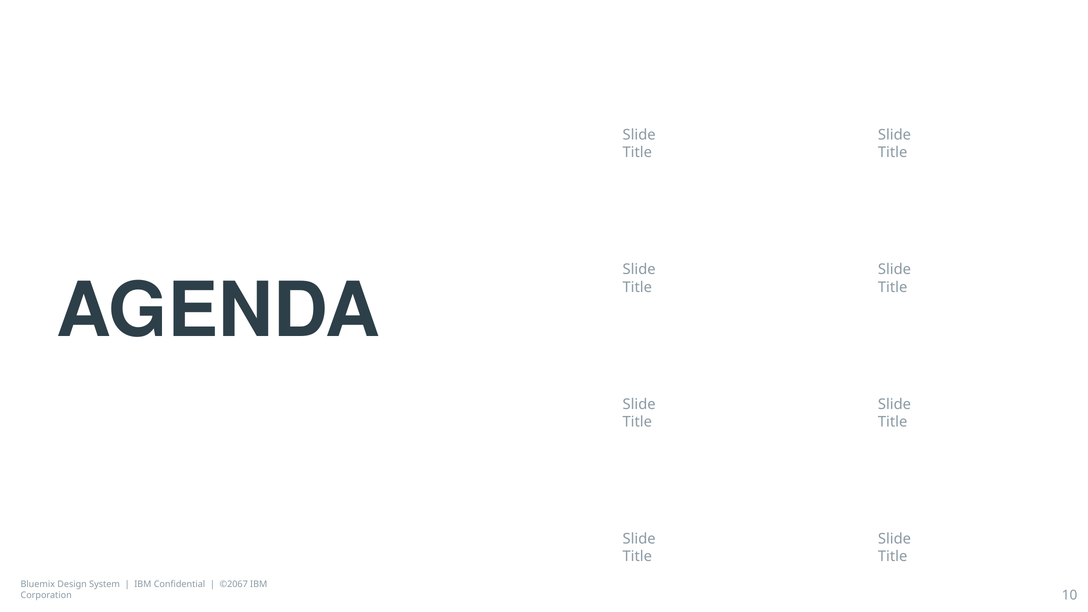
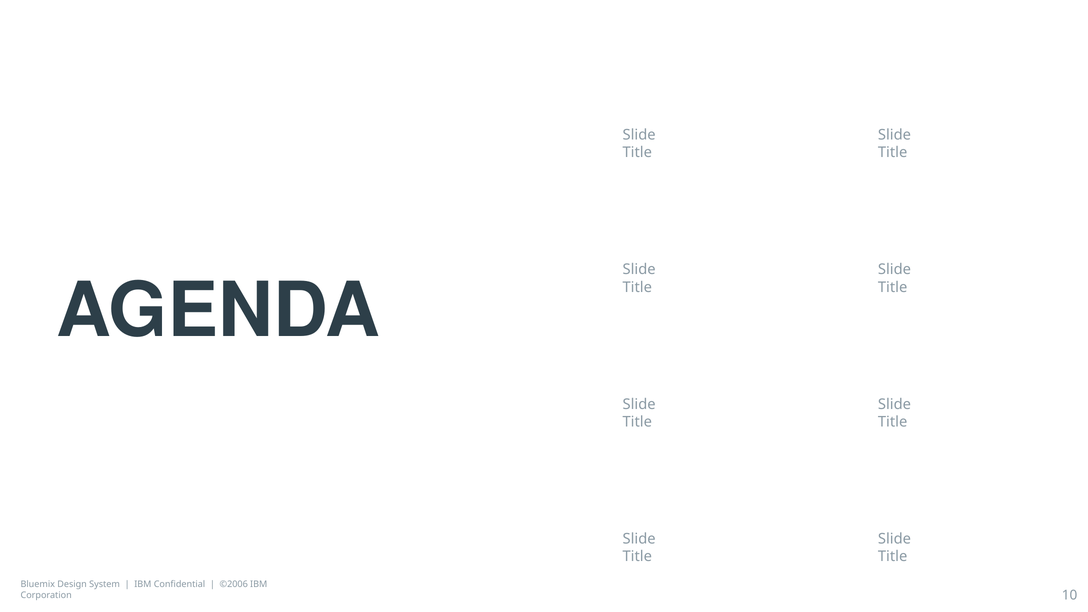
©2067: ©2067 -> ©2006
